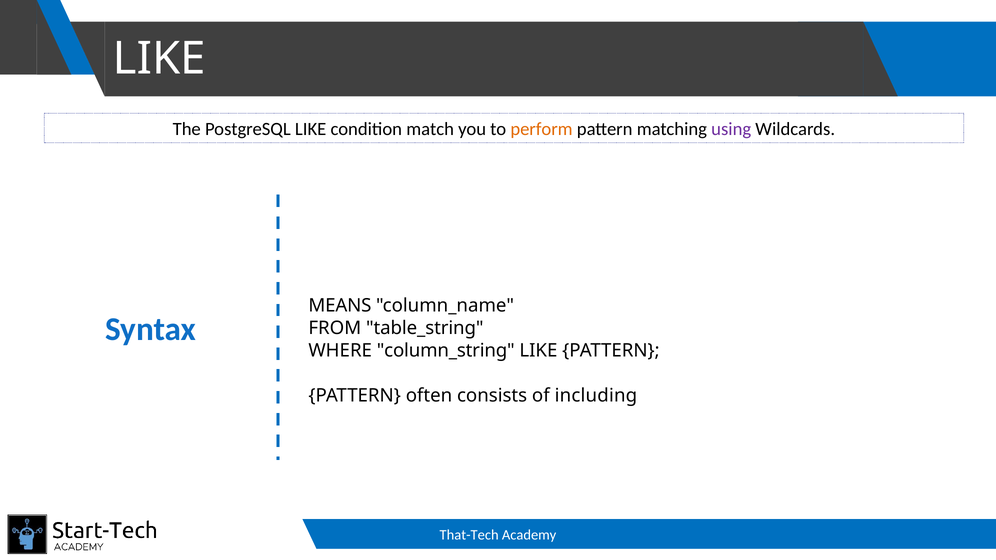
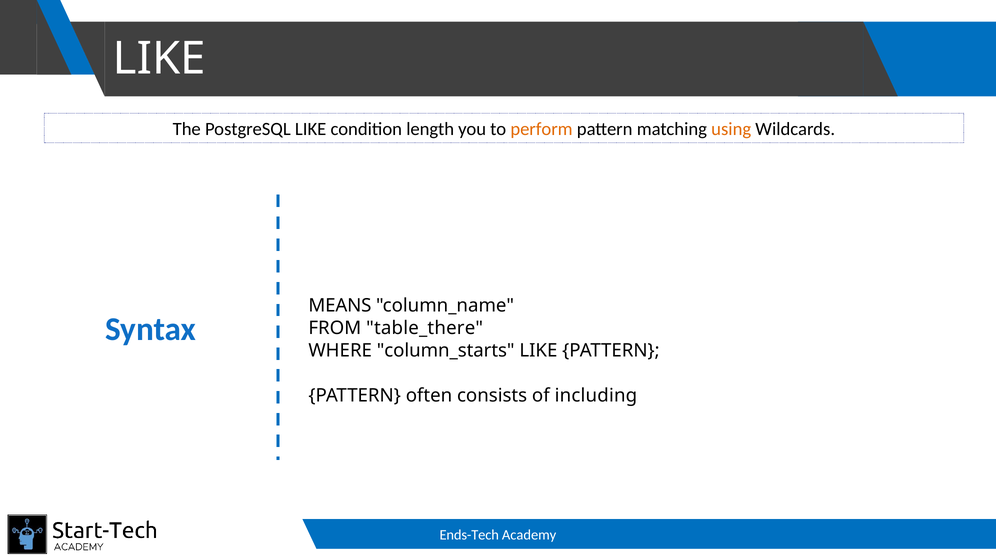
match: match -> length
using colour: purple -> orange
table_string: table_string -> table_there
column_string: column_string -> column_starts
That-Tech: That-Tech -> Ends-Tech
